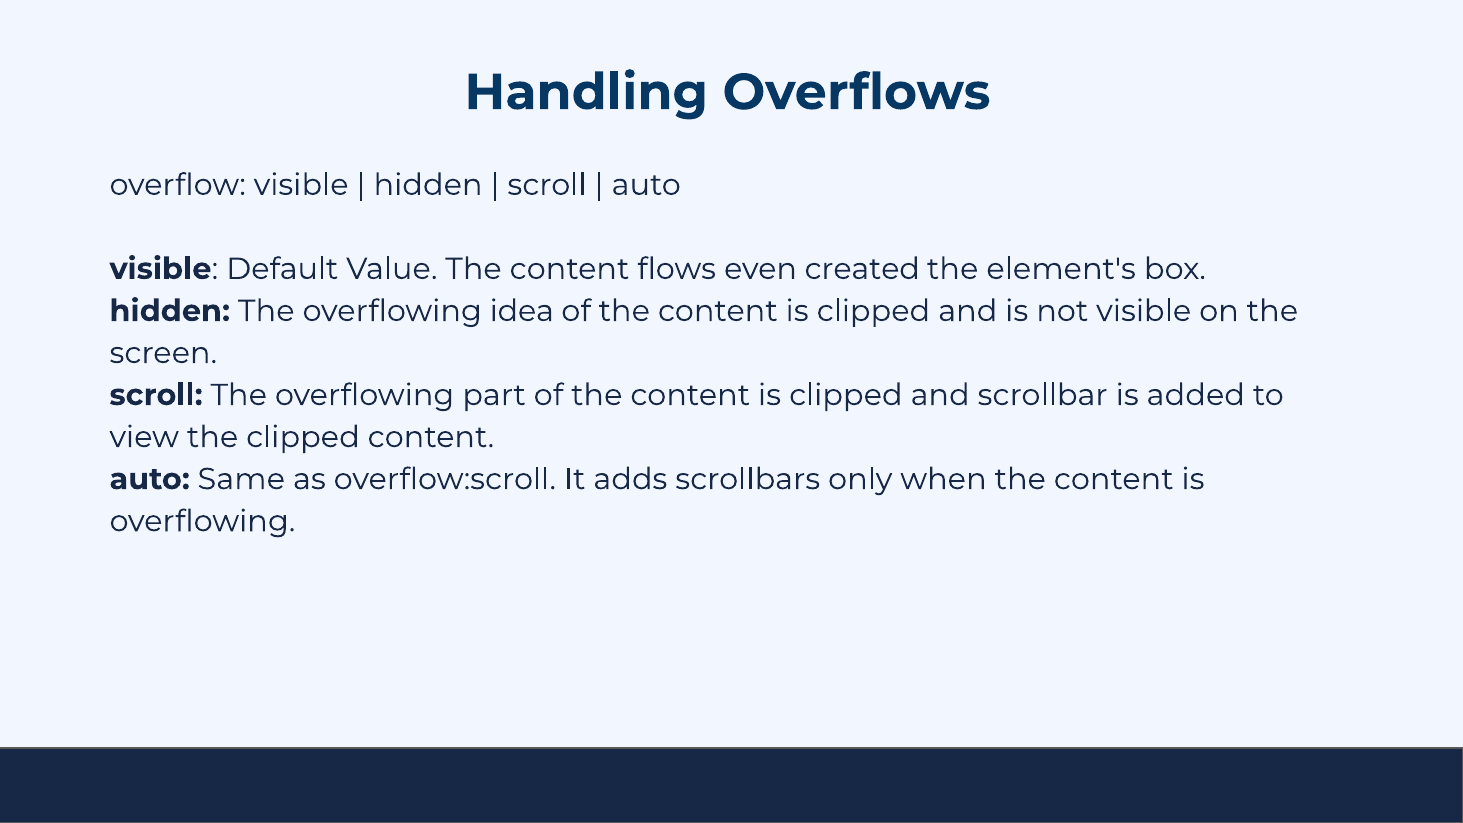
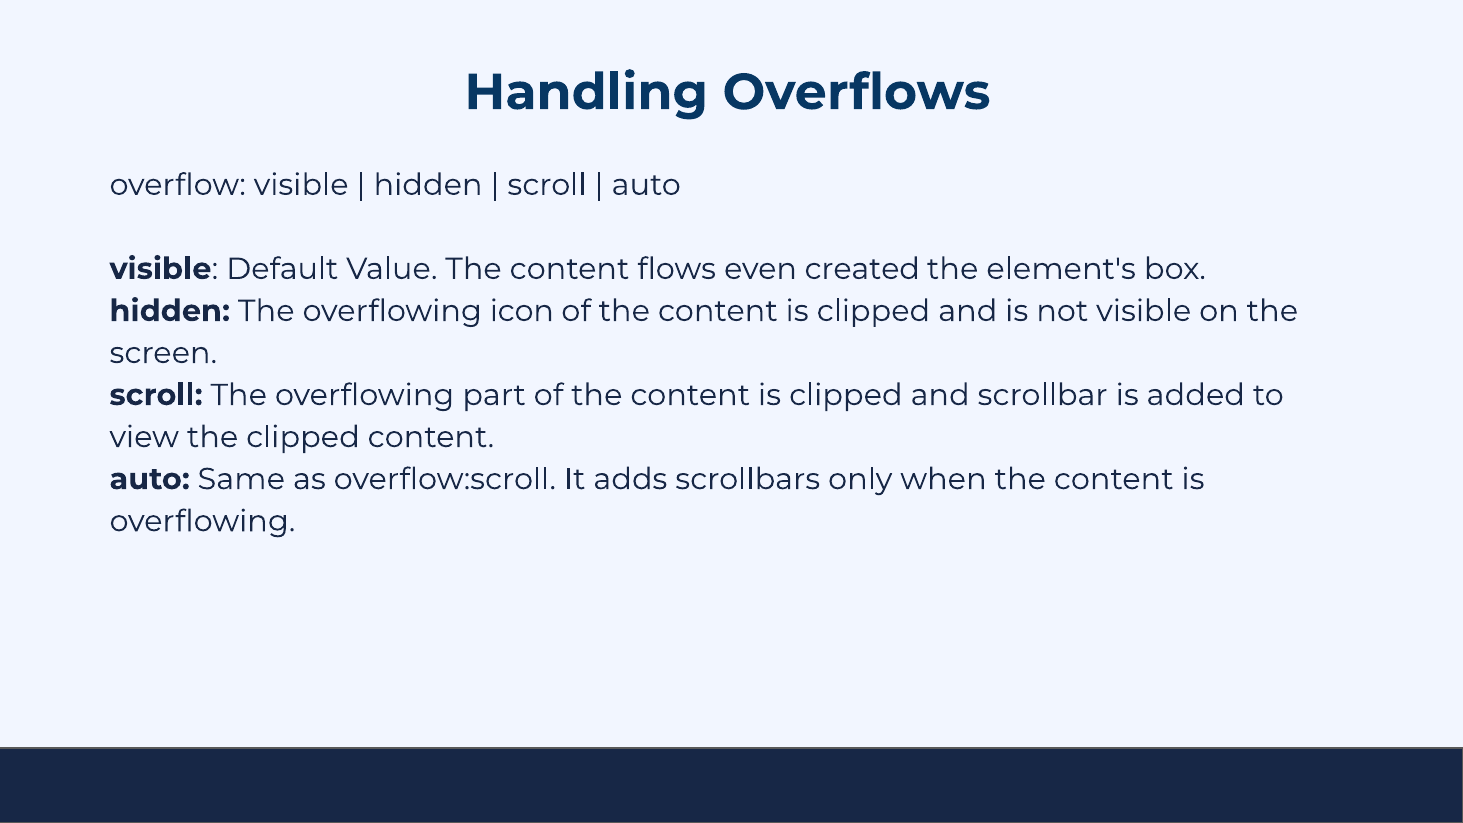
idea: idea -> icon
